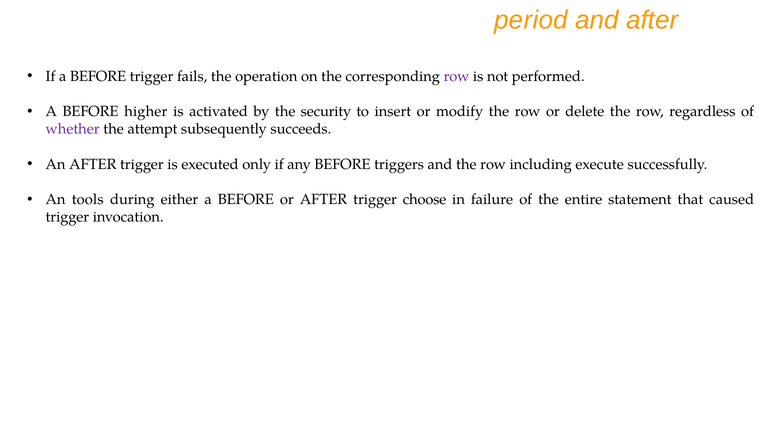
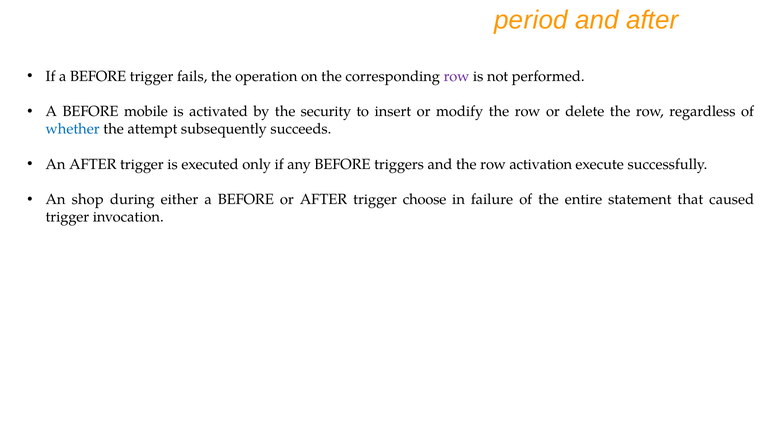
higher: higher -> mobile
whether colour: purple -> blue
including: including -> activation
tools: tools -> shop
